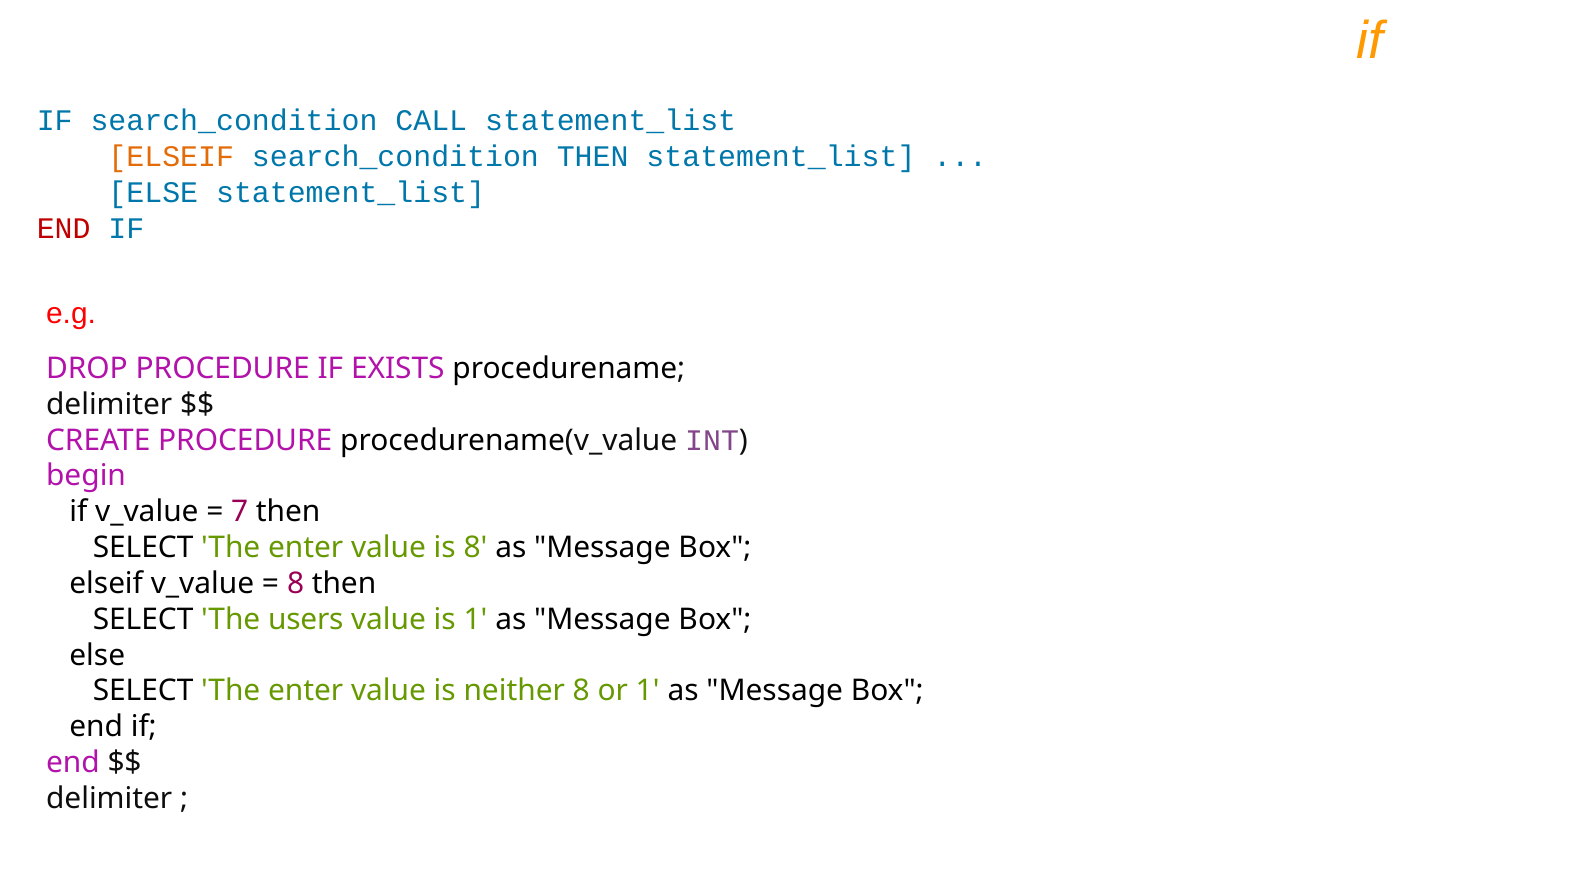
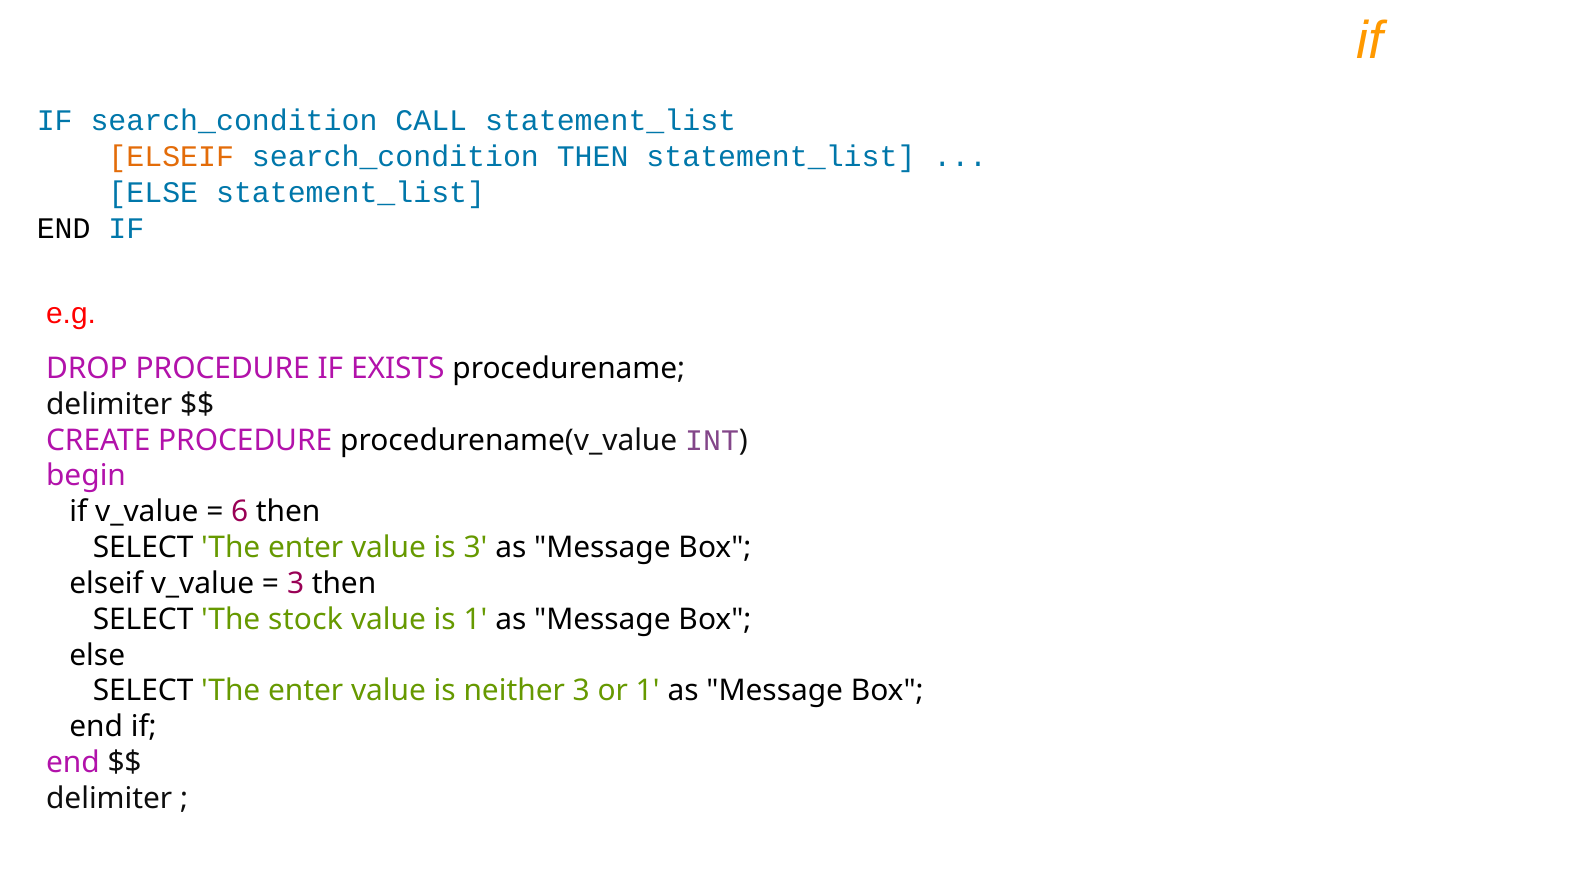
END at (64, 228) colour: red -> black
7: 7 -> 6
is 8: 8 -> 3
8 at (296, 584): 8 -> 3
users: users -> stock
neither 8: 8 -> 3
